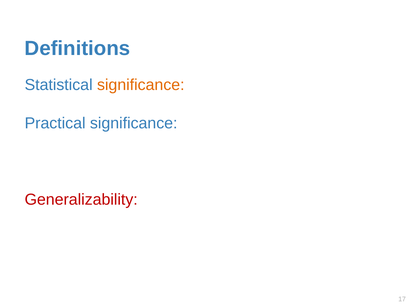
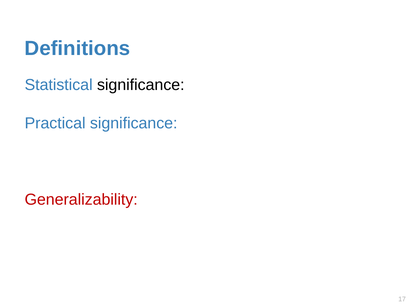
significance at (141, 85) colour: orange -> black
